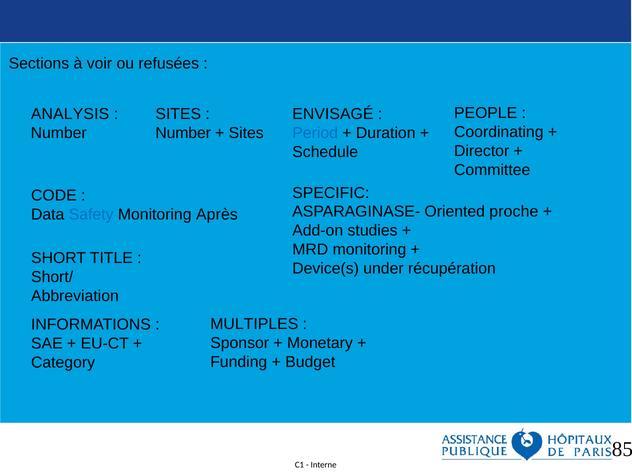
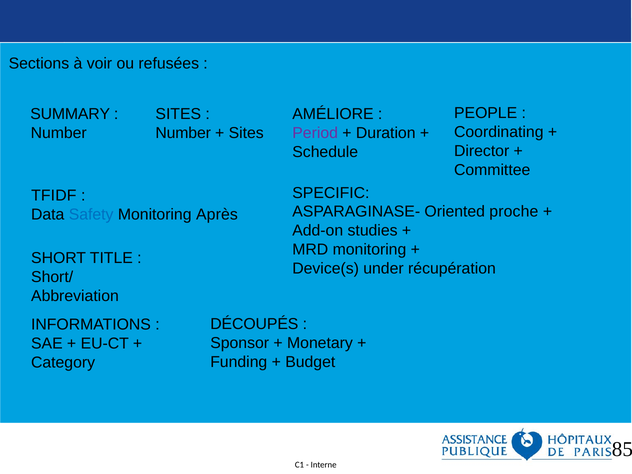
ANALYSIS: ANALYSIS -> SUMMARY
ENVISAGÉ: ENVISAGÉ -> AMÉLIORE
Period colour: blue -> purple
CODE: CODE -> TFIDF
MULTIPLES: MULTIPLES -> DÉCOUPÉS
